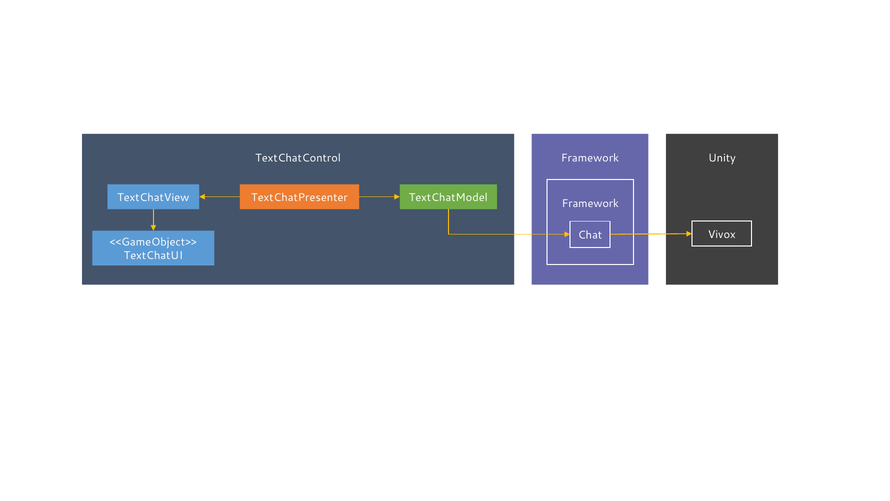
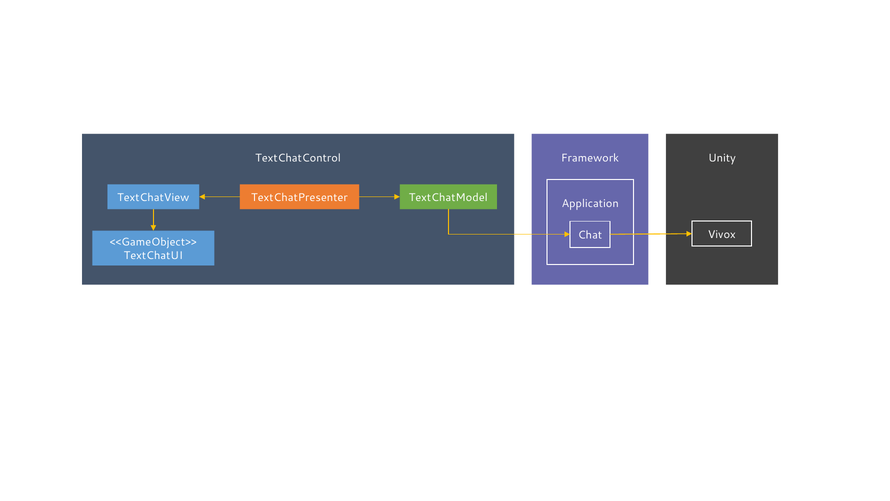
Framework at (590, 203): Framework -> Application
